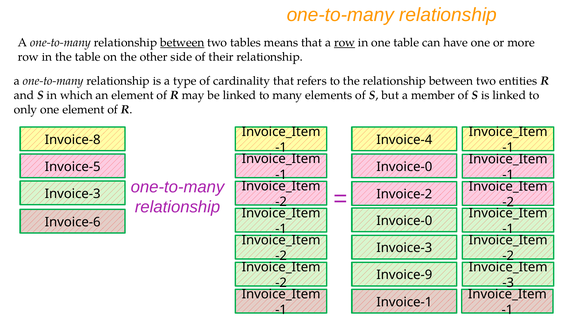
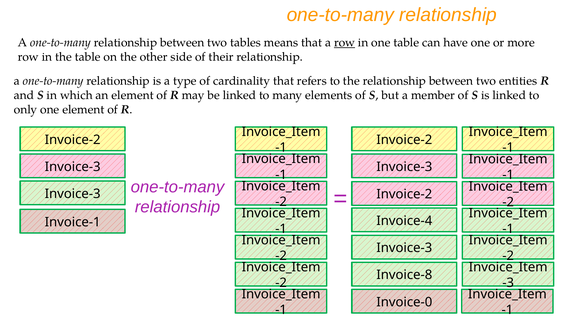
between at (182, 43) underline: present -> none
Invoice-8 at (73, 140): Invoice-8 -> Invoice-2
Invoice-4 at (404, 140): Invoice-4 -> Invoice-2
Invoice-0 at (404, 167): Invoice-0 -> Invoice-3
Invoice-5 at (73, 167): Invoice-5 -> Invoice-3
Invoice-0 at (404, 221): Invoice-0 -> Invoice-4
Invoice-6: Invoice-6 -> Invoice-1
Invoice-9: Invoice-9 -> Invoice-8
Invoice-1: Invoice-1 -> Invoice-0
